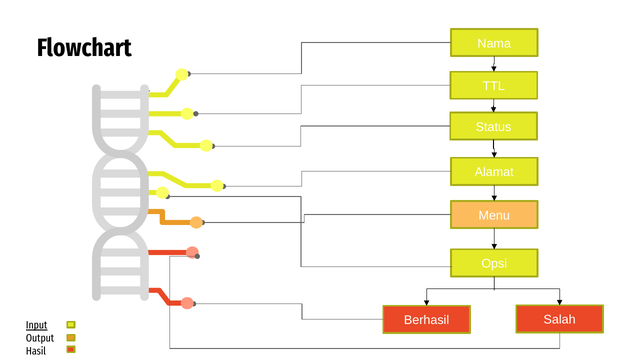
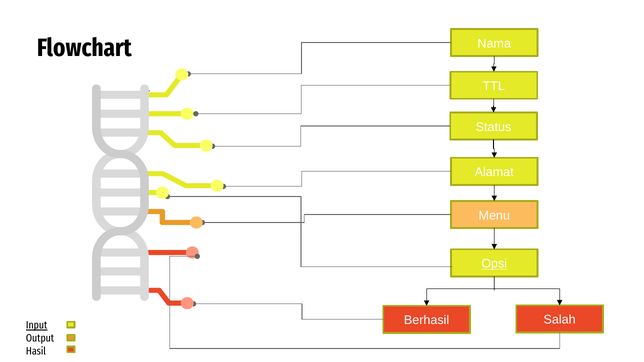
Opsi underline: none -> present
